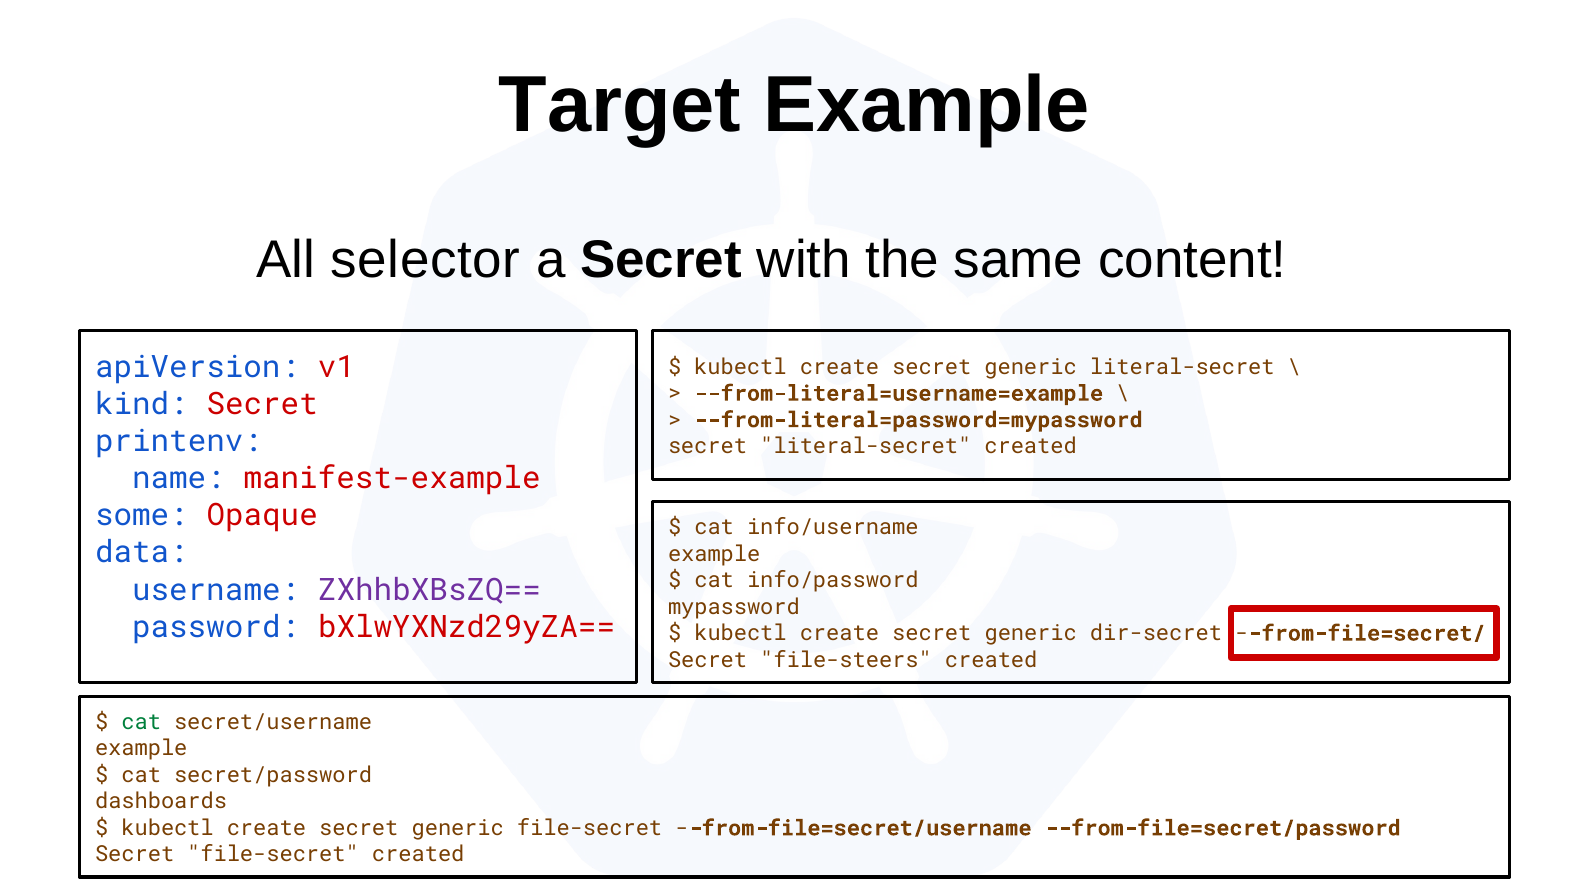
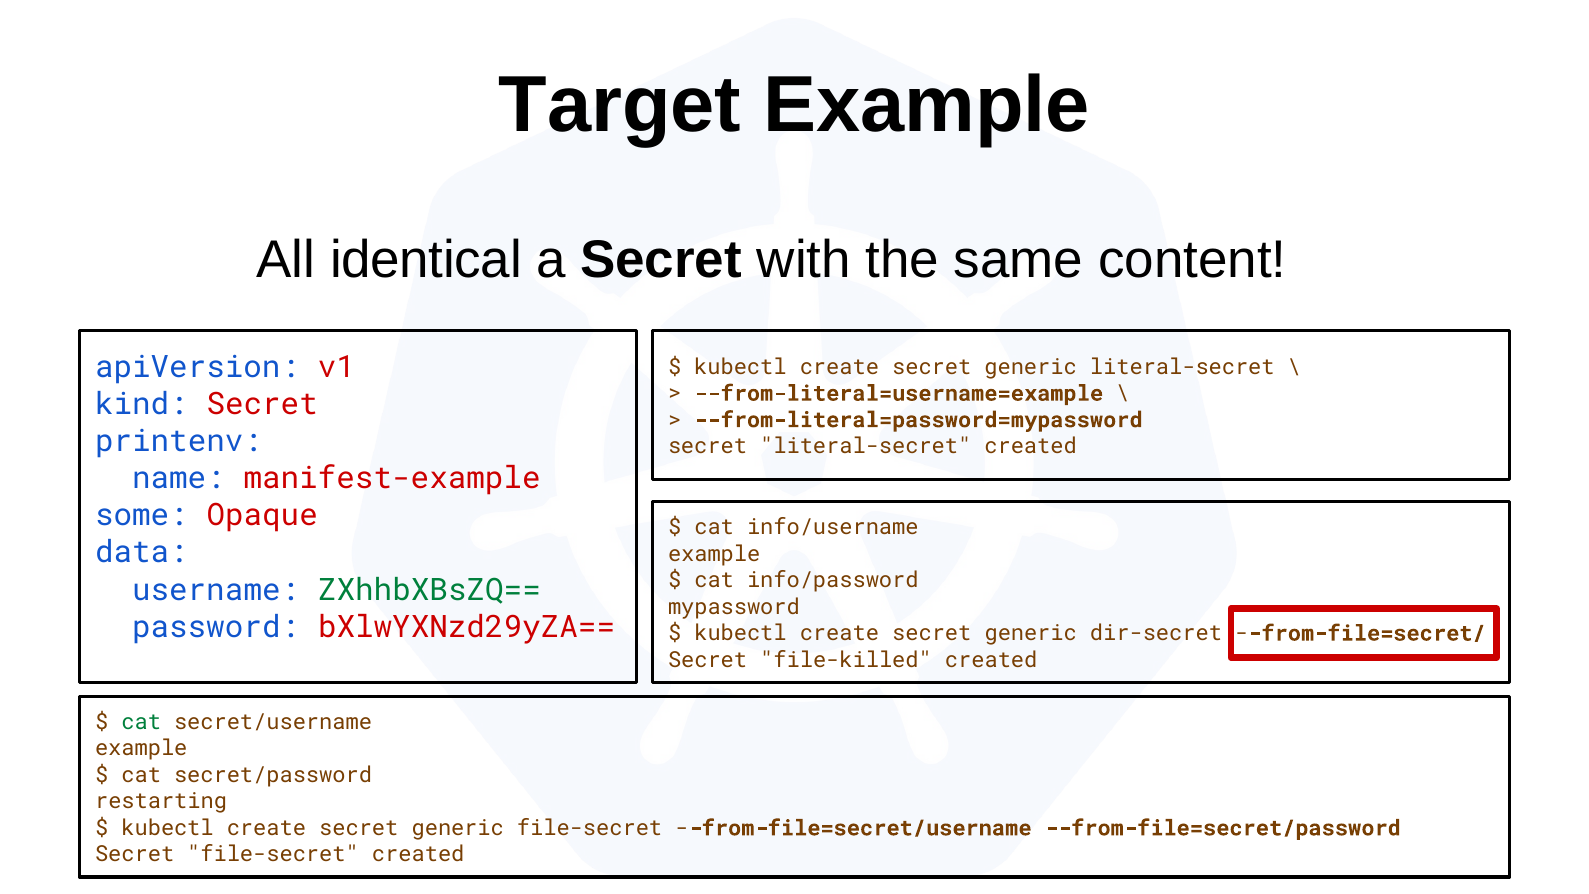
selector: selector -> identical
ZXhhbXBsZQ== colour: purple -> green
file-steers: file-steers -> file-killed
dashboards: dashboards -> restarting
